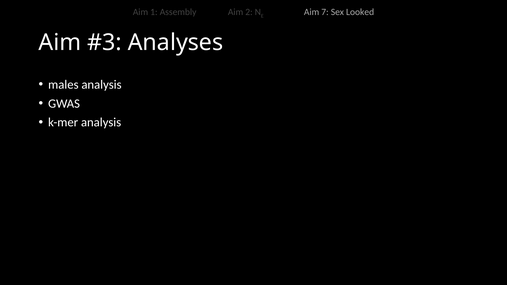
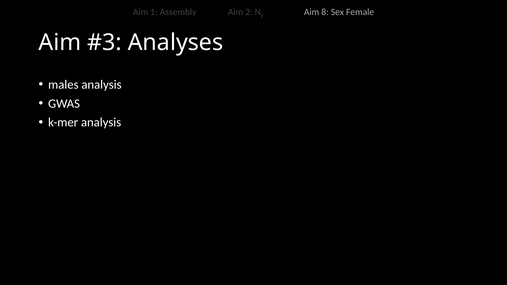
7: 7 -> 8
Looked: Looked -> Female
